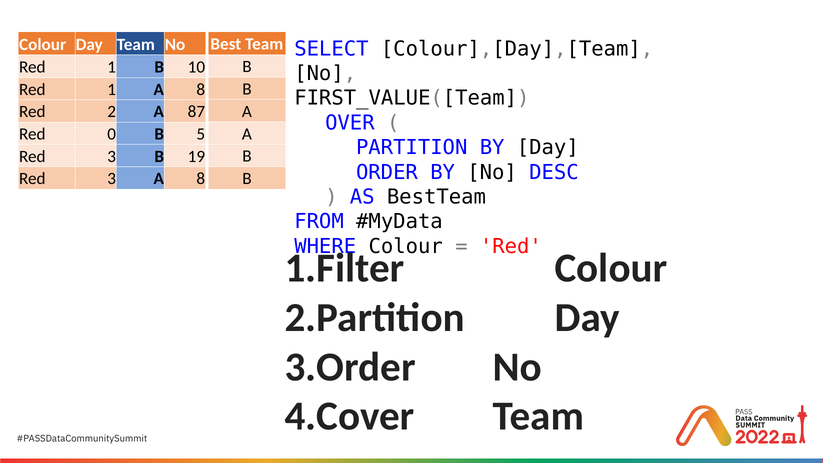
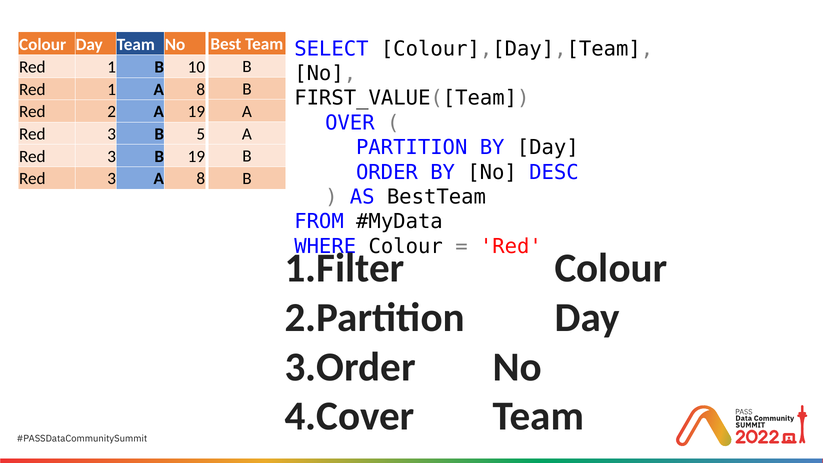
A 87: 87 -> 19
0 at (112, 134): 0 -> 3
